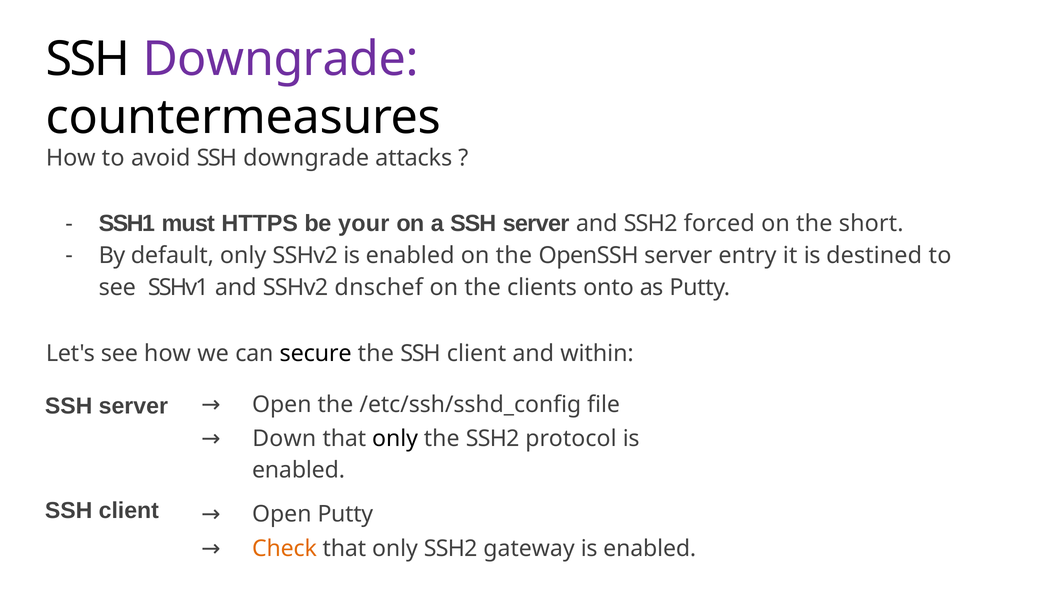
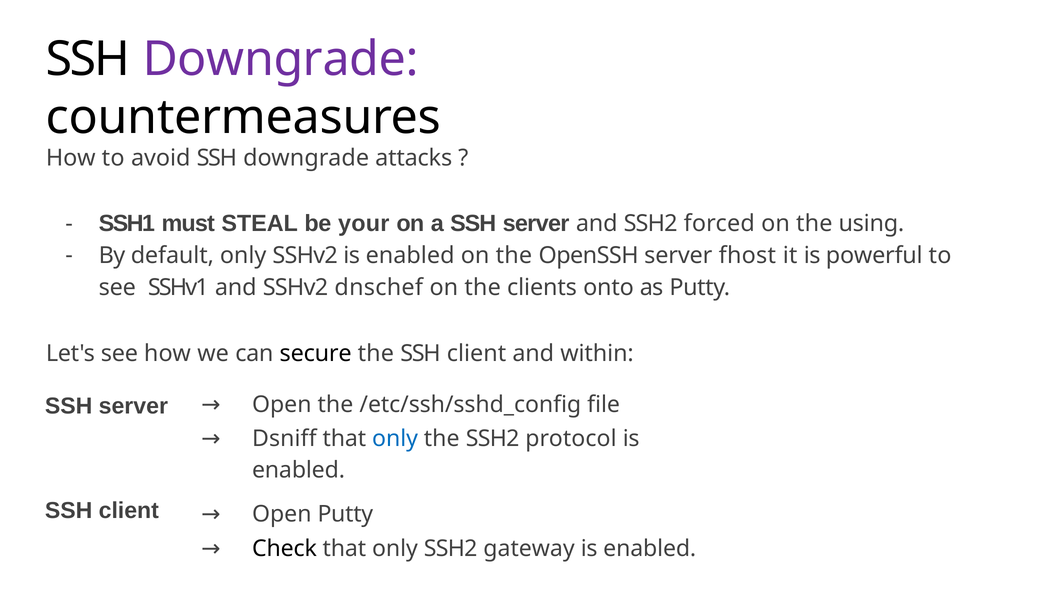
HTTPS: HTTPS -> STEAL
short: short -> using
entry: entry -> fhost
destined: destined -> powerful
Down: Down -> Dsniff
only at (395, 439) colour: black -> blue
Check colour: orange -> black
